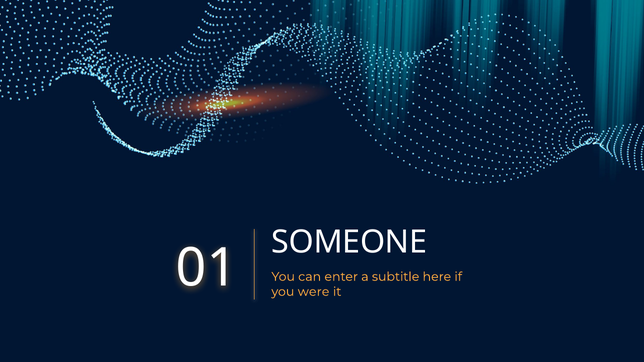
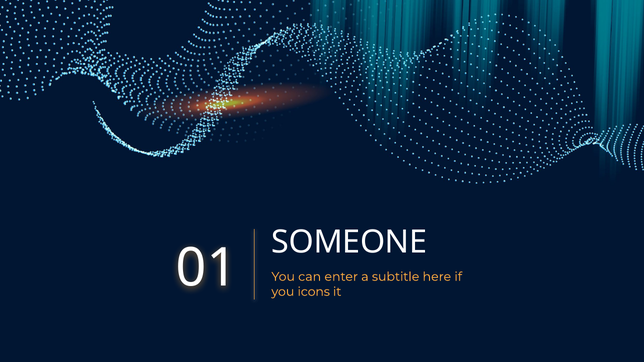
were: were -> icons
